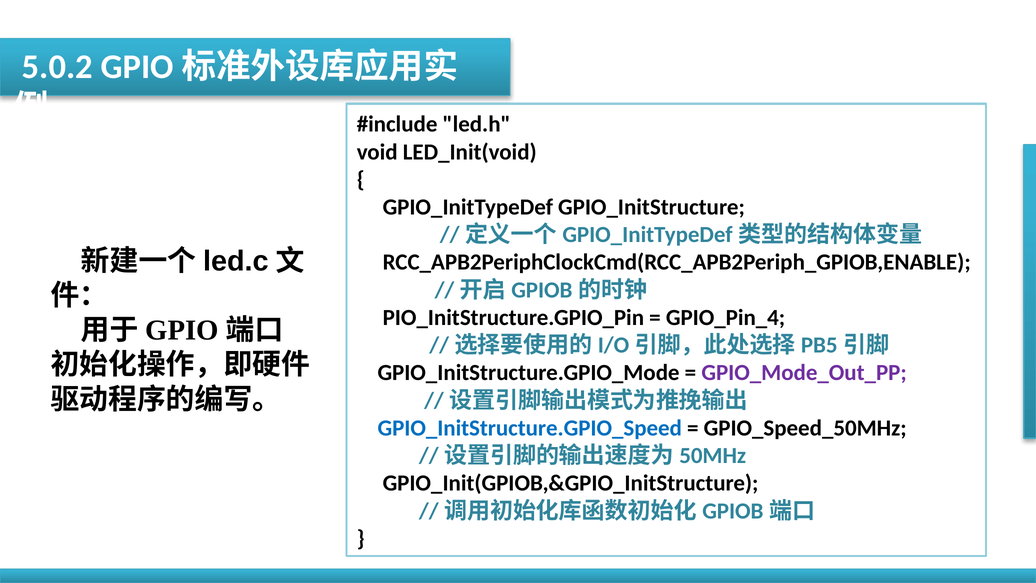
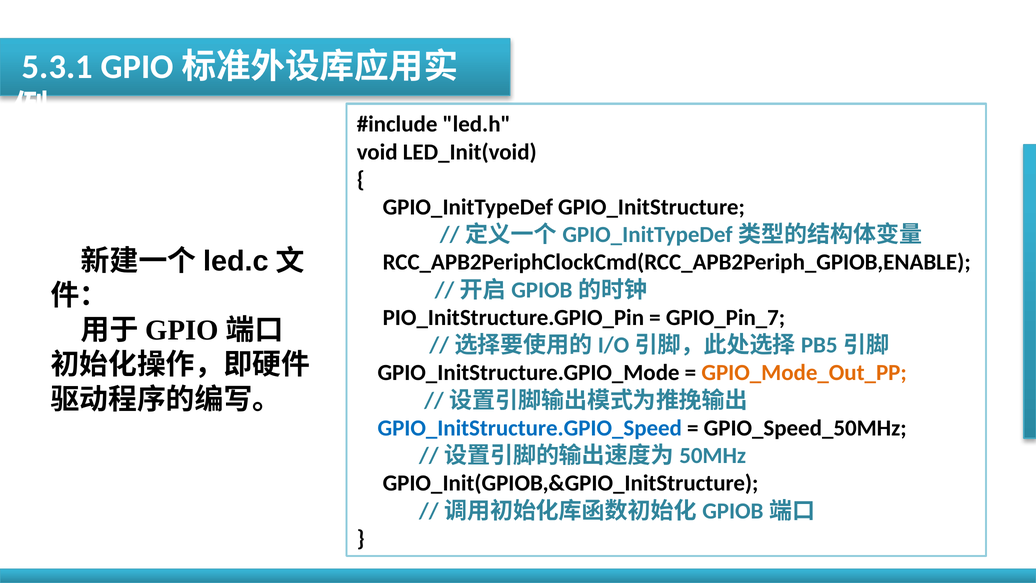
5.0.2: 5.0.2 -> 5.3.1
GPIO_Pin_4: GPIO_Pin_4 -> GPIO_Pin_7
GPIO_Mode_Out_PP colour: purple -> orange
